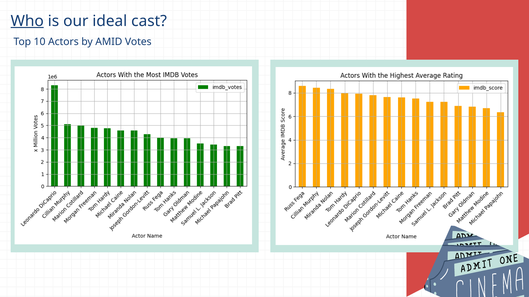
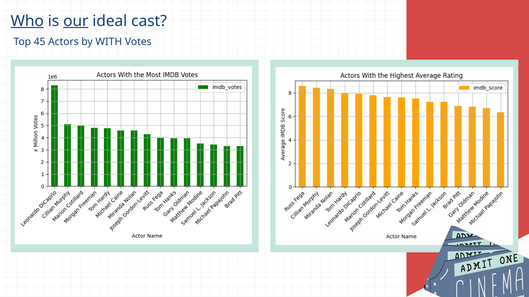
our underline: none -> present
10: 10 -> 45
AMID: AMID -> WITH
